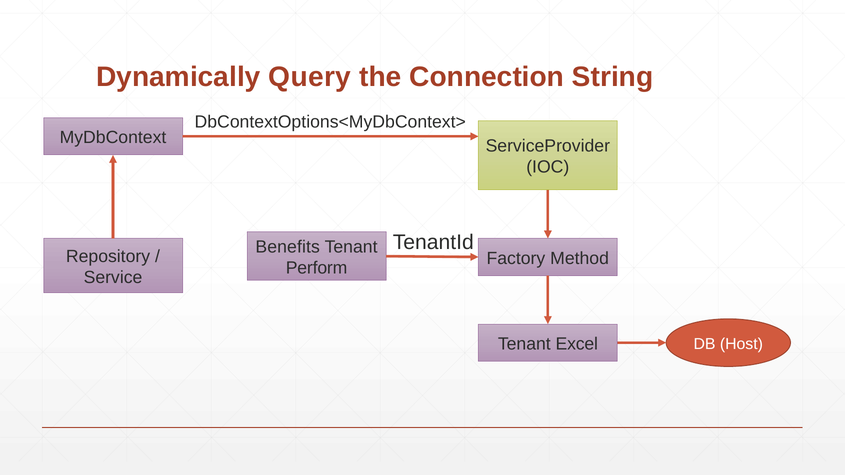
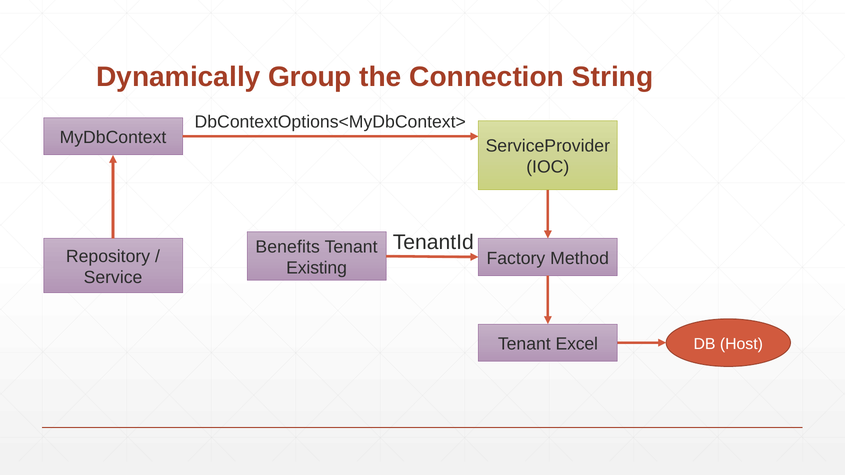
Query: Query -> Group
Perform: Perform -> Existing
